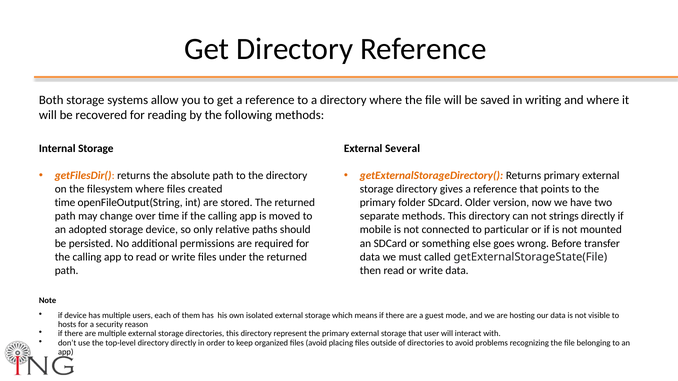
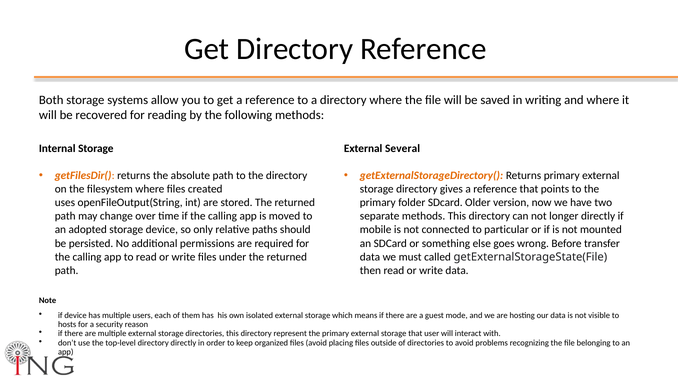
time at (65, 203): time -> uses
strings: strings -> longer
